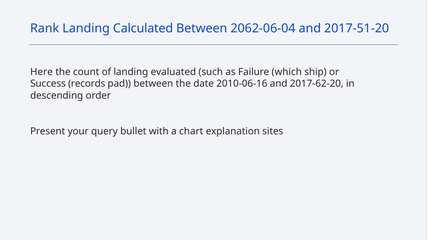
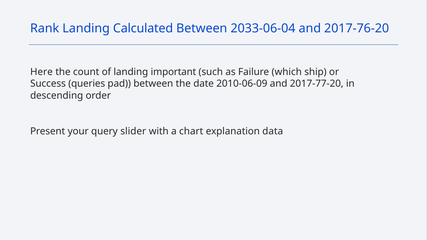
2062-06-04: 2062-06-04 -> 2033-06-04
2017-51-20: 2017-51-20 -> 2017-76-20
evaluated: evaluated -> important
records: records -> queries
2010-06-16: 2010-06-16 -> 2010-06-09
2017-62-20: 2017-62-20 -> 2017-77-20
bullet: bullet -> slider
sites: sites -> data
